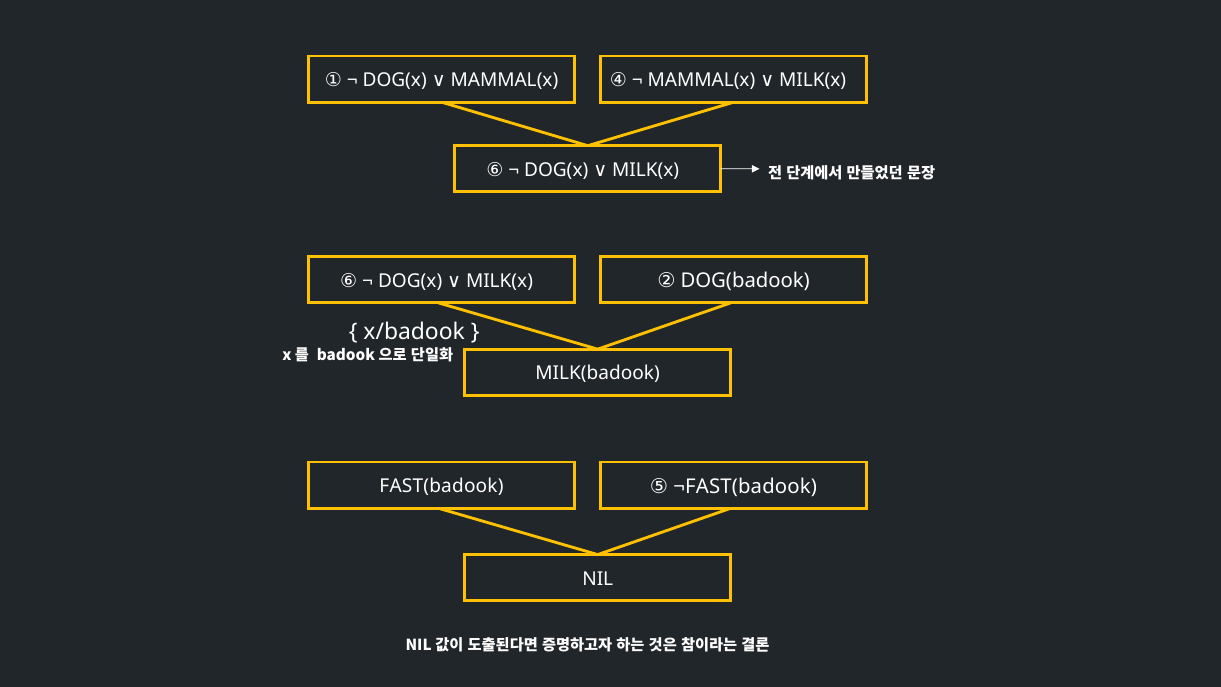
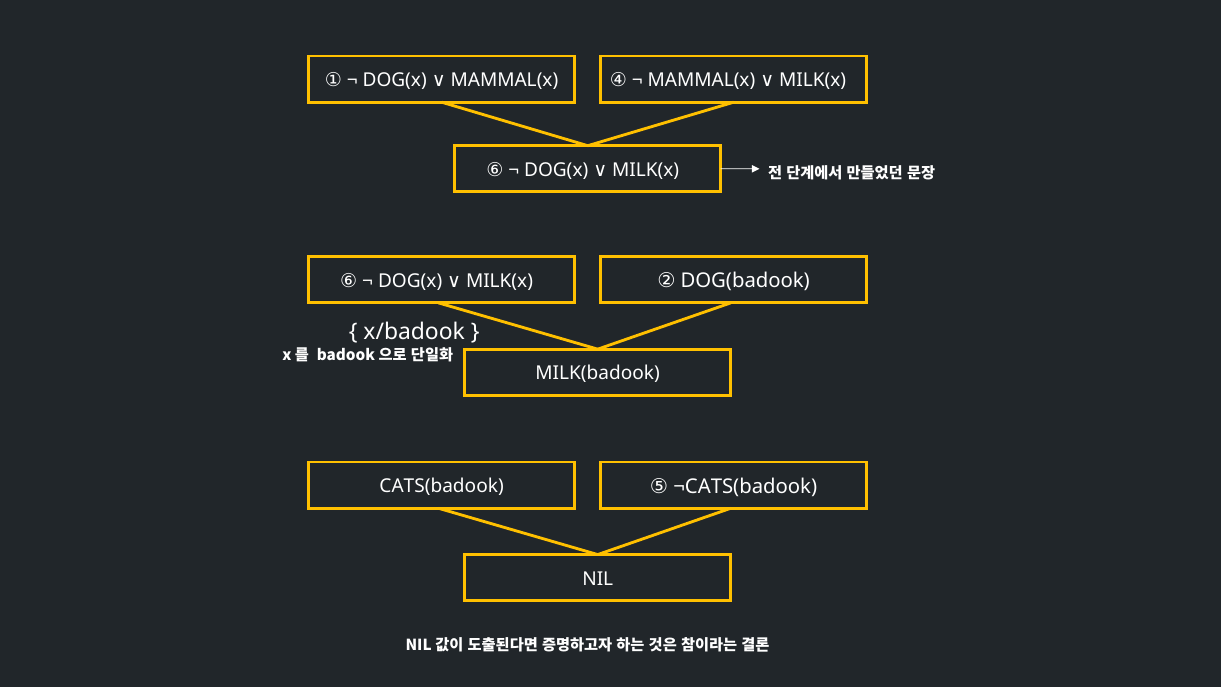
FAST(badook: FAST(badook -> CATS(badook
¬FAST(badook: ¬FAST(badook -> ¬CATS(badook
